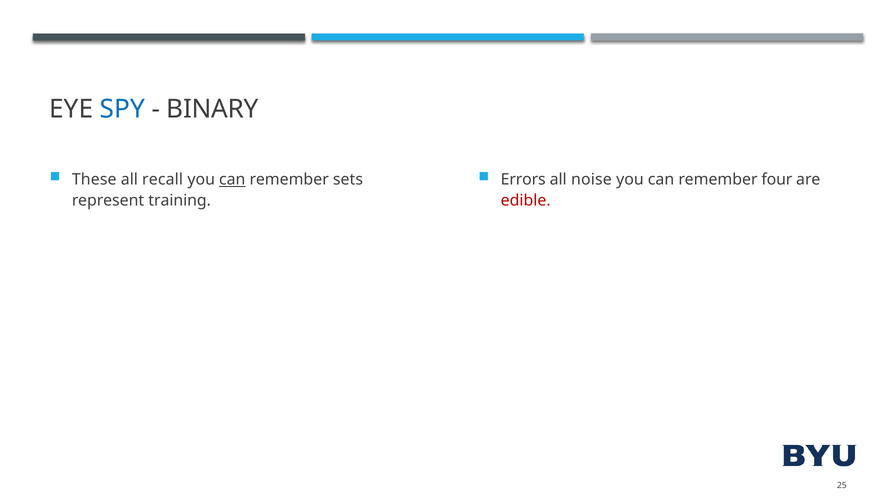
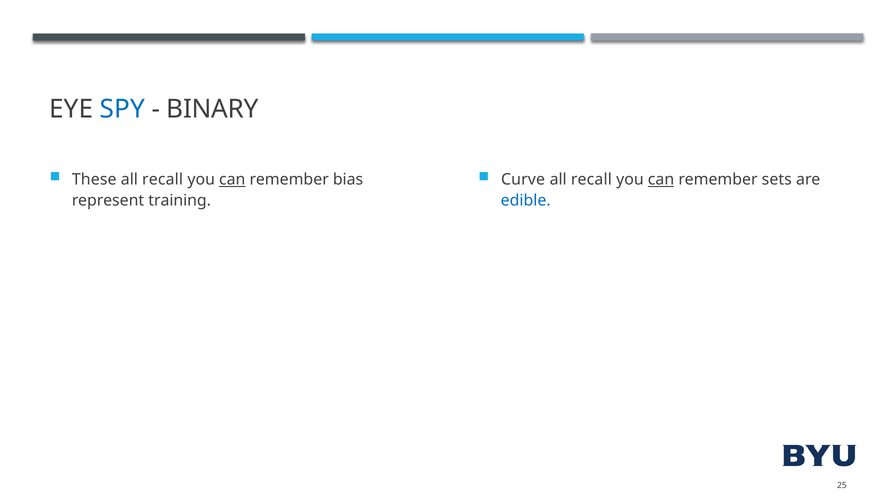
sets: sets -> bias
Errors: Errors -> Curve
noise at (591, 180): noise -> recall
can at (661, 180) underline: none -> present
four: four -> sets
edible colour: red -> blue
